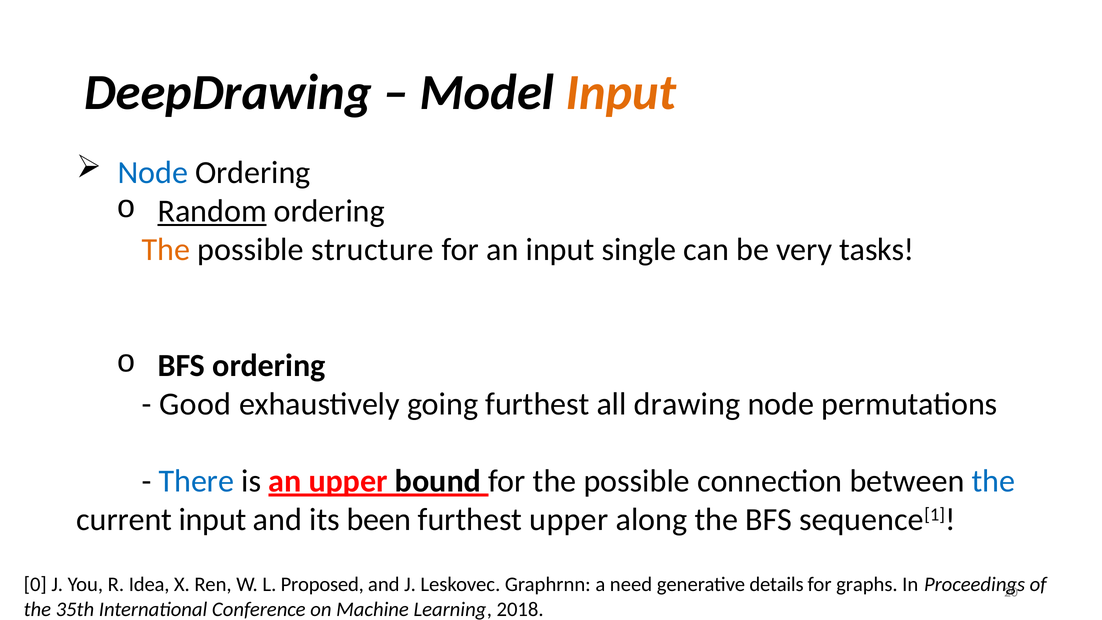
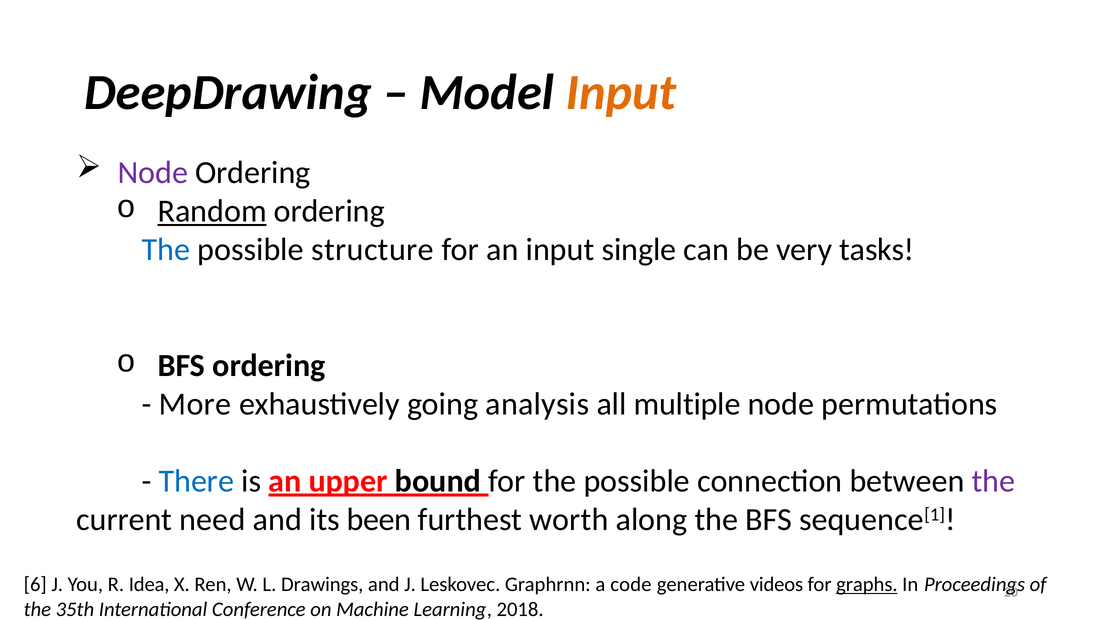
Node at (153, 172) colour: blue -> purple
The at (166, 250) colour: orange -> blue
Good: Good -> More
going furthest: furthest -> analysis
drawing: drawing -> multiple
the at (993, 481) colour: blue -> purple
current input: input -> need
furthest upper: upper -> worth
0: 0 -> 6
Proposed: Proposed -> Drawings
need: need -> code
details: details -> videos
graphs underline: none -> present
